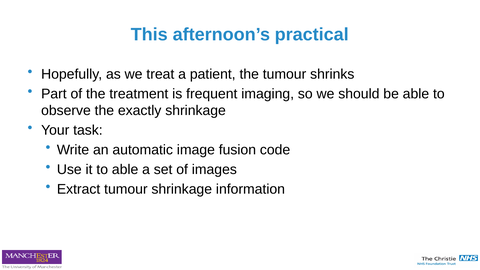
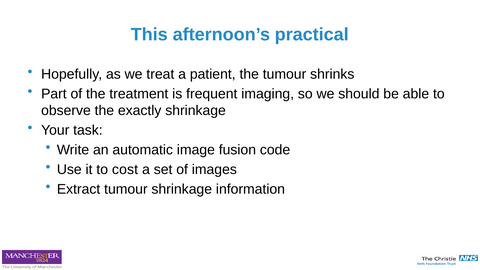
to able: able -> cost
